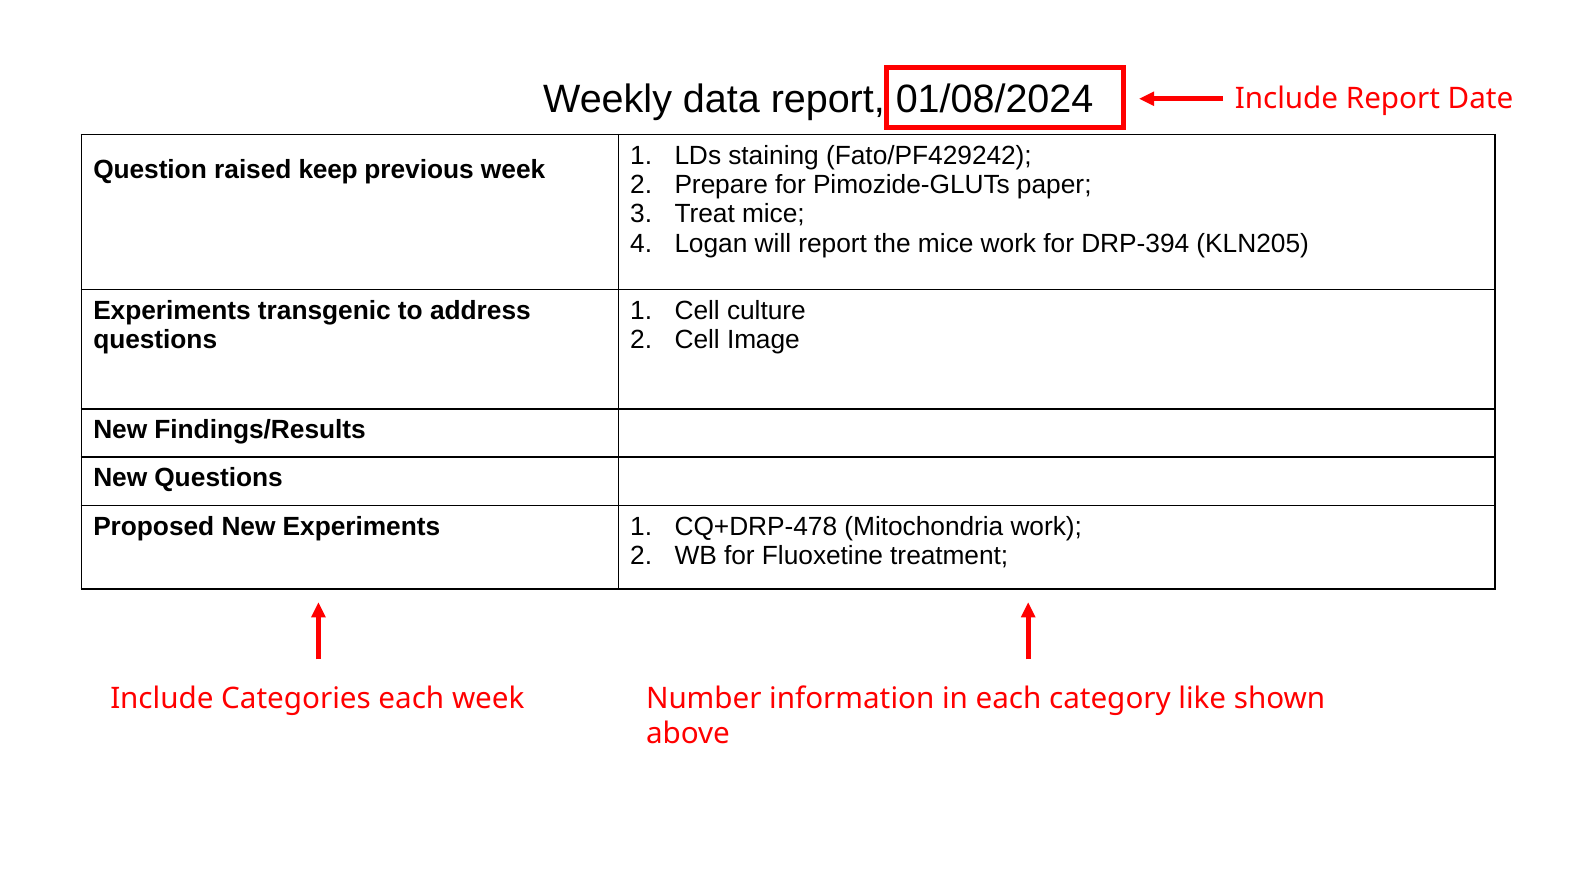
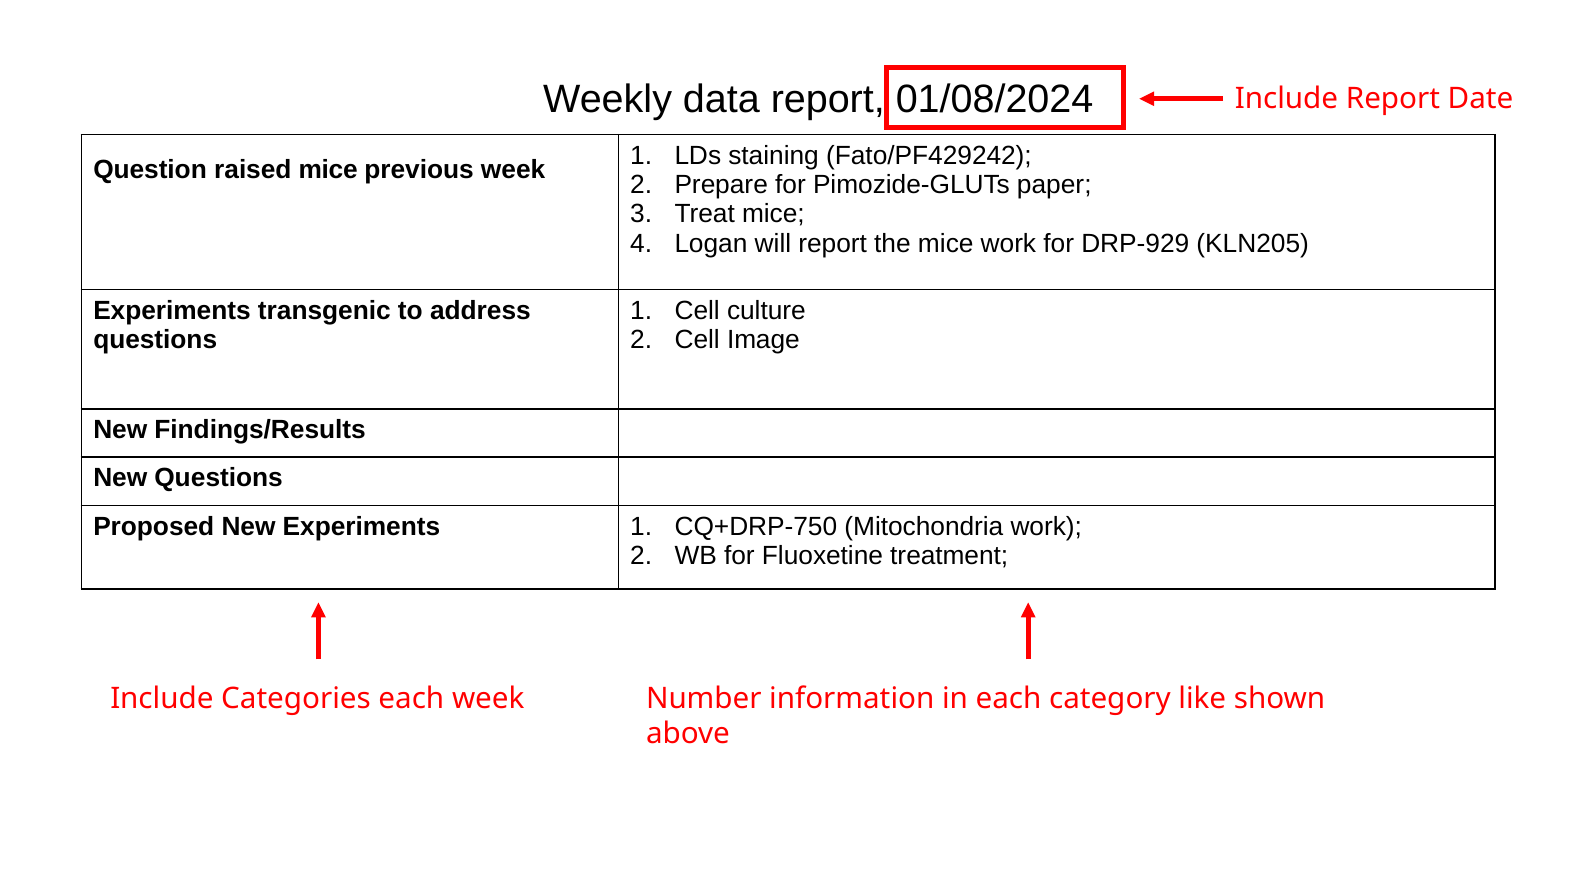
raised keep: keep -> mice
DRP-394: DRP-394 -> DRP-929
CQ+DRP-478: CQ+DRP-478 -> CQ+DRP-750
